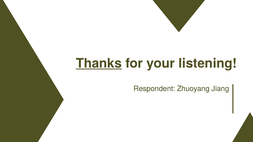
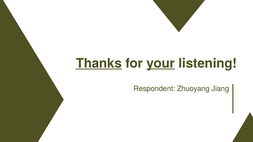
your underline: none -> present
